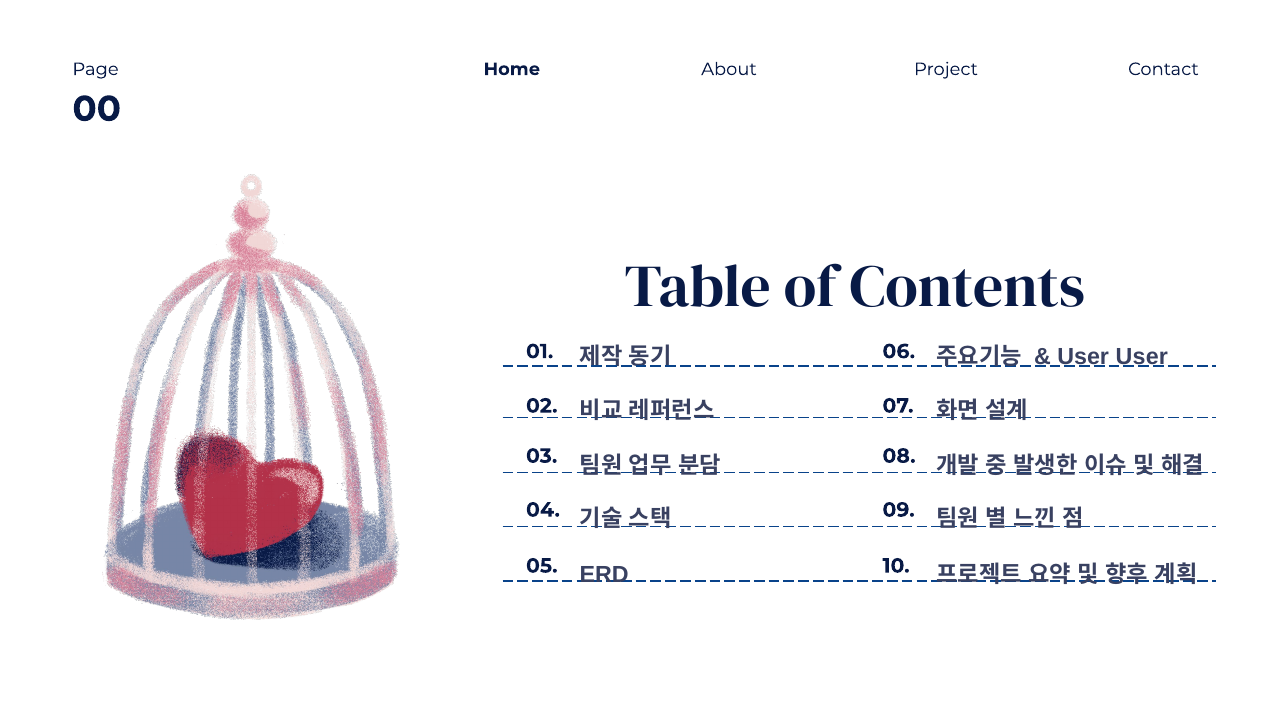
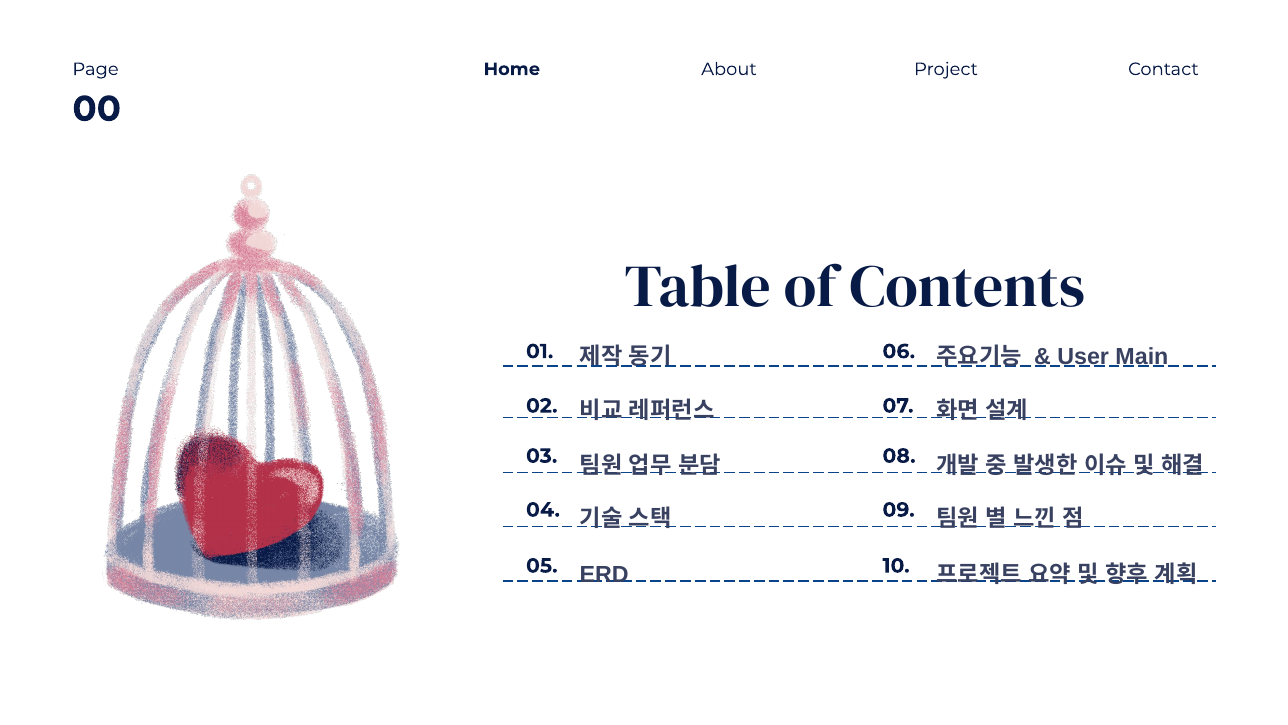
User User: User -> Main
